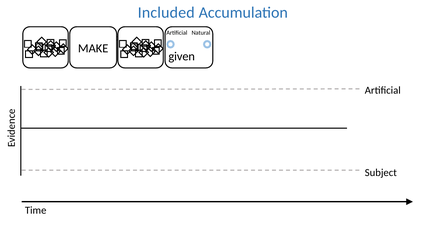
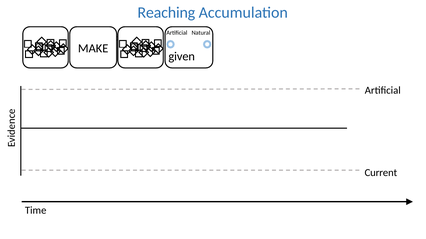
Included: Included -> Reaching
Subject: Subject -> Current
